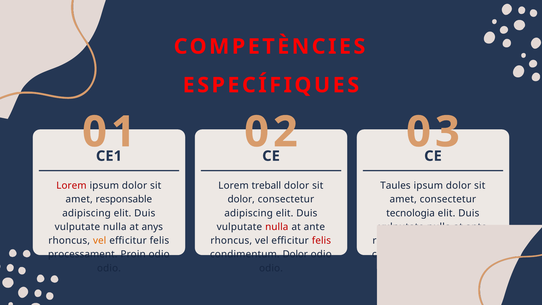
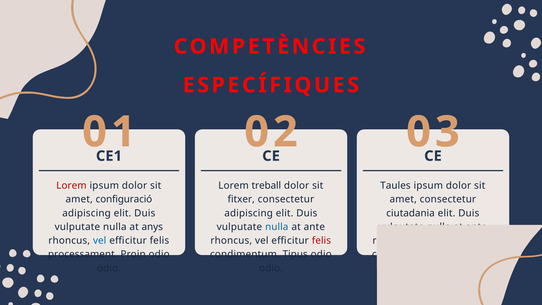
responsable: responsable -> configuració
dolor at (241, 199): dolor -> fitxer
tecnologia: tecnologia -> ciutadania
nulla at (277, 227) colour: red -> blue
vel at (100, 241) colour: orange -> blue
condimentum Dolor: Dolor -> Tipus
